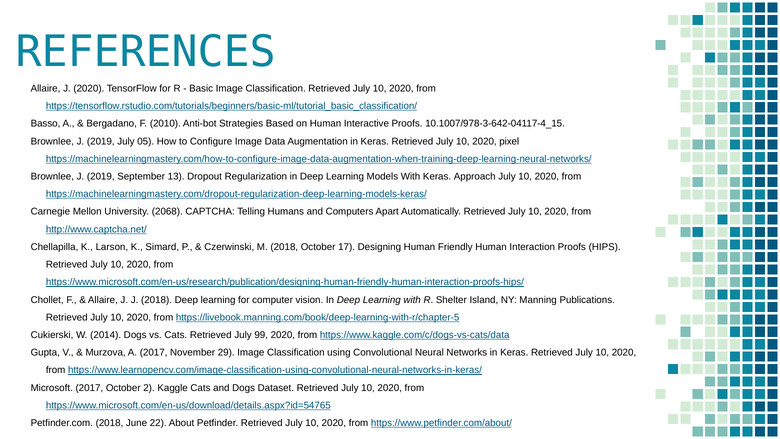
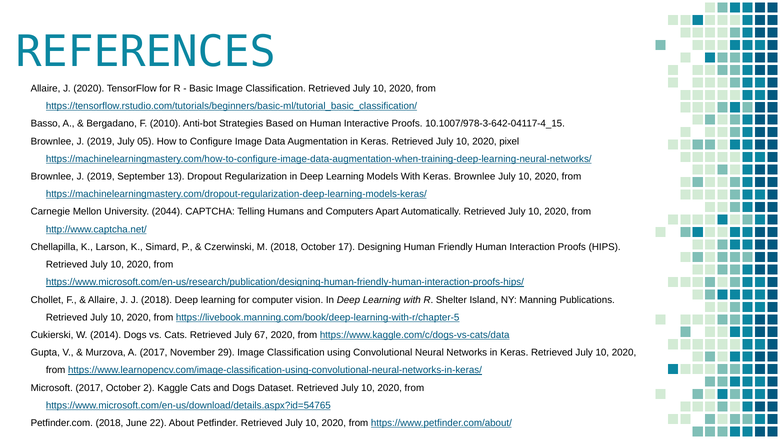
Keras Approach: Approach -> Brownlee
2068: 2068 -> 2044
99: 99 -> 67
